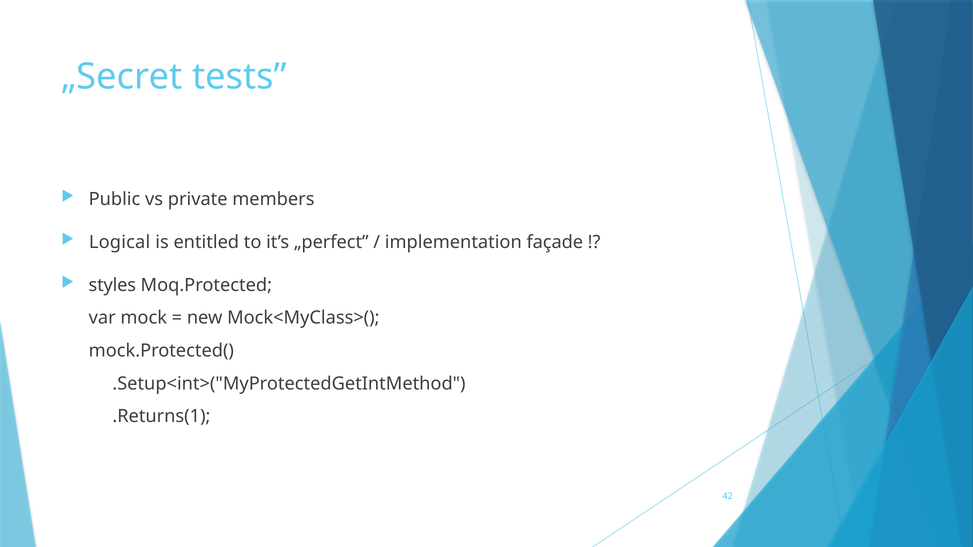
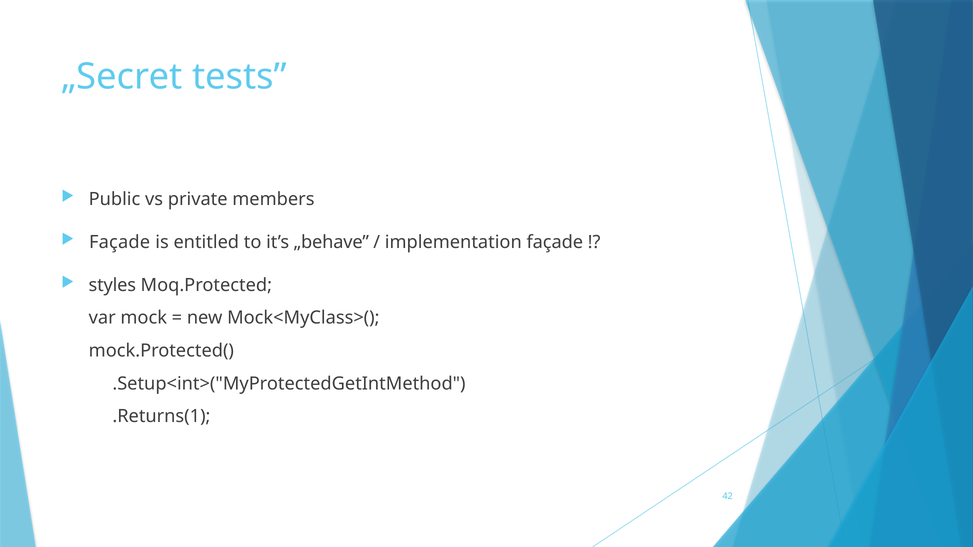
Logical at (120, 242): Logical -> Façade
„perfect: „perfect -> „behave
